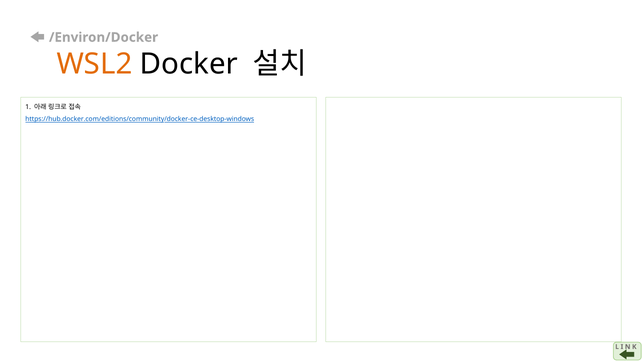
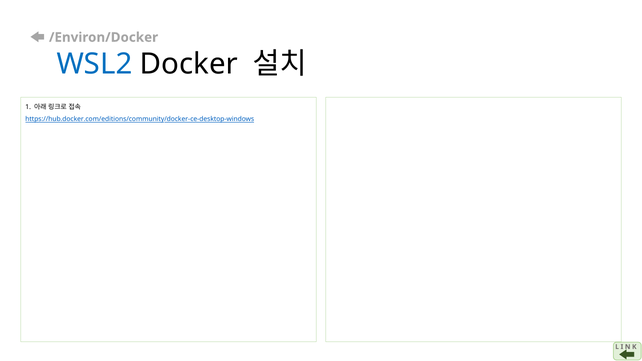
WSL2 colour: orange -> blue
